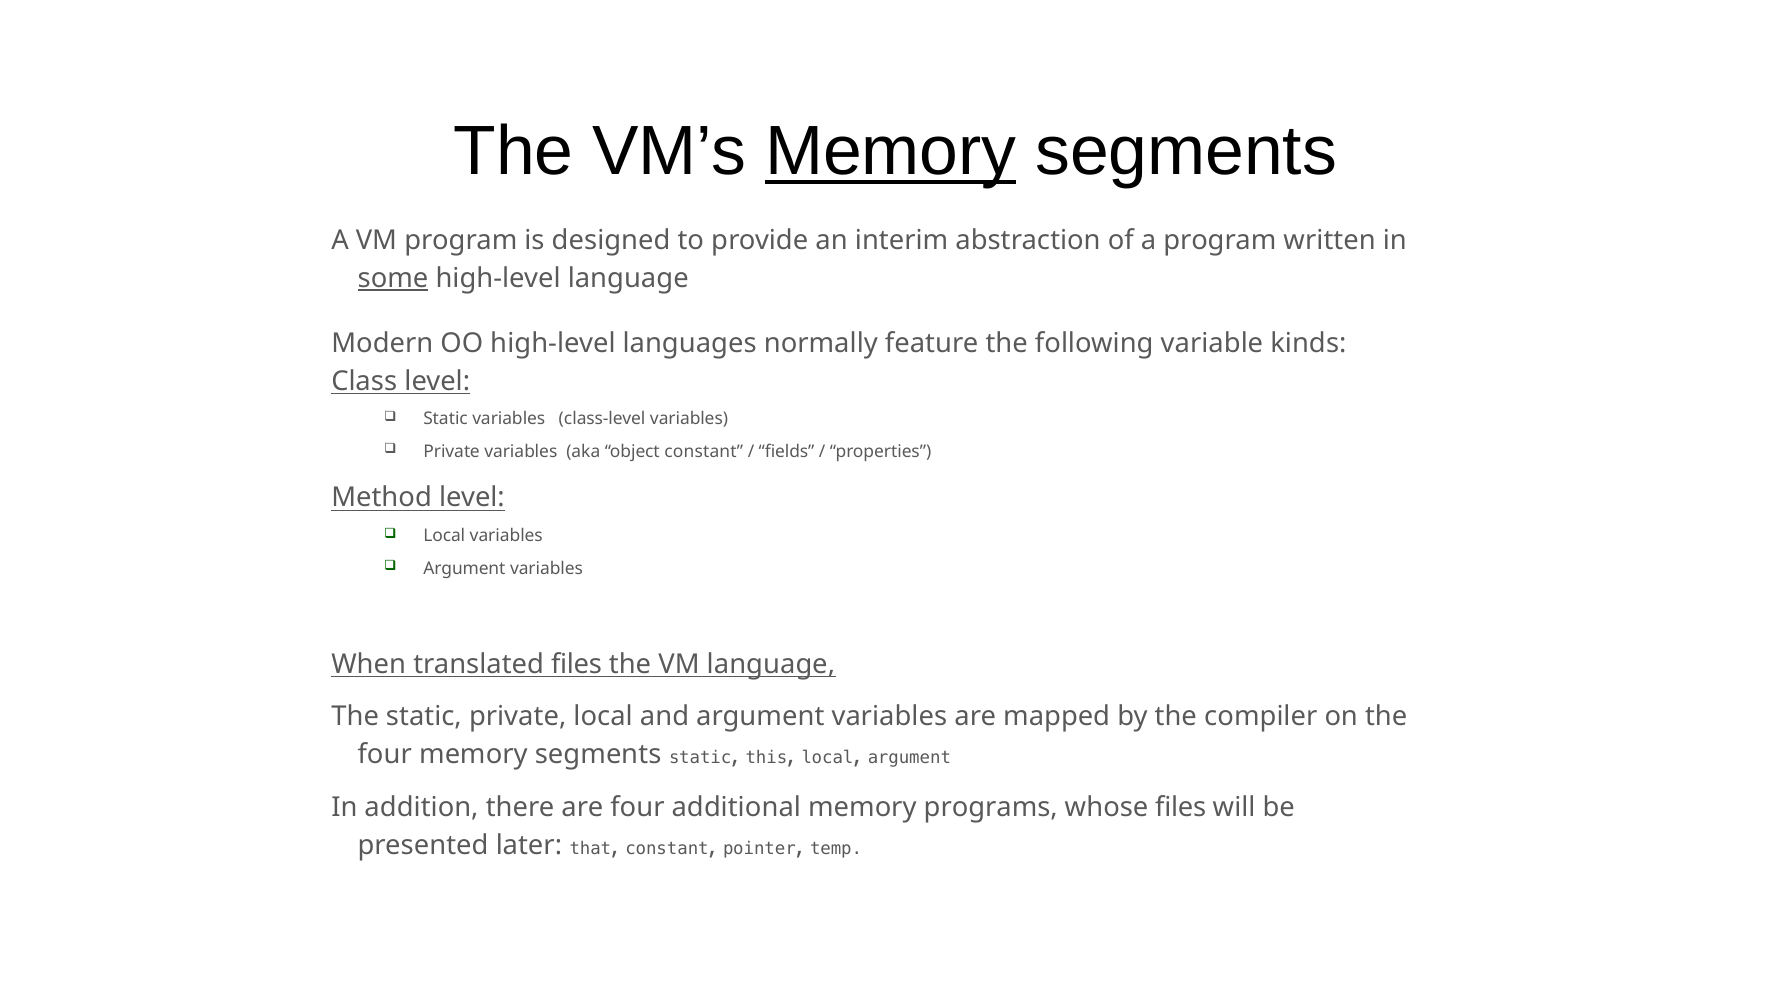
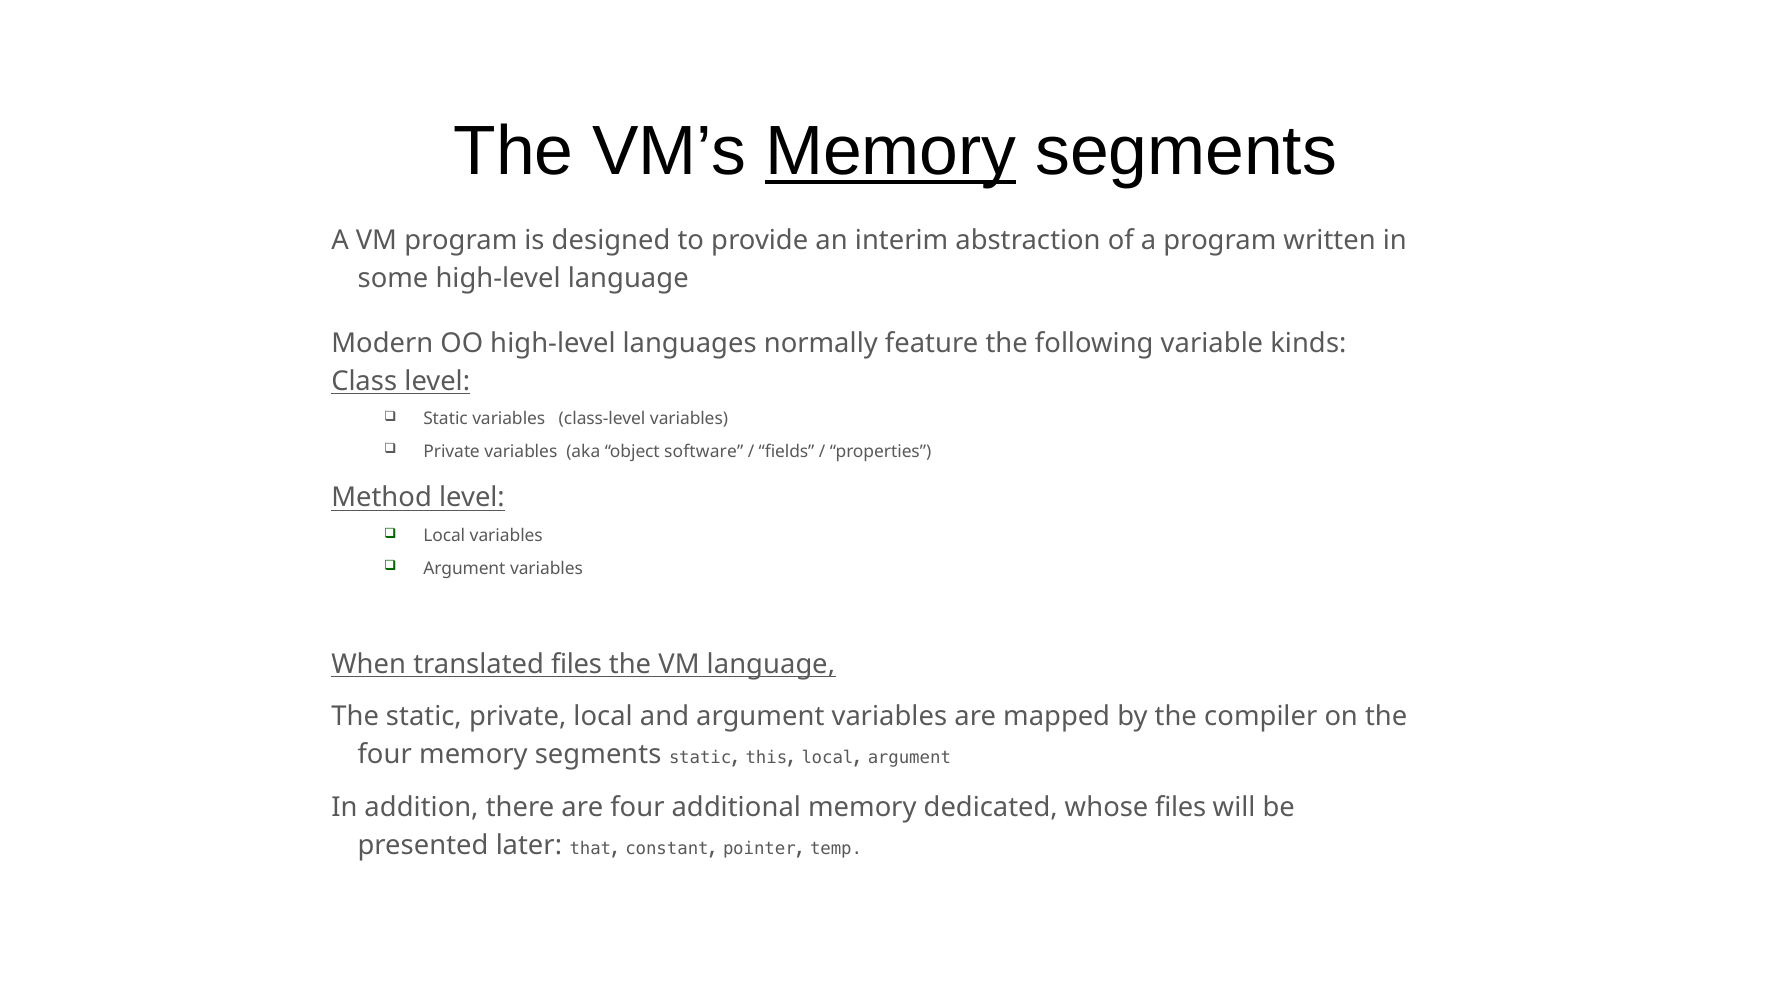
some underline: present -> none
object constant: constant -> software
programs: programs -> dedicated
